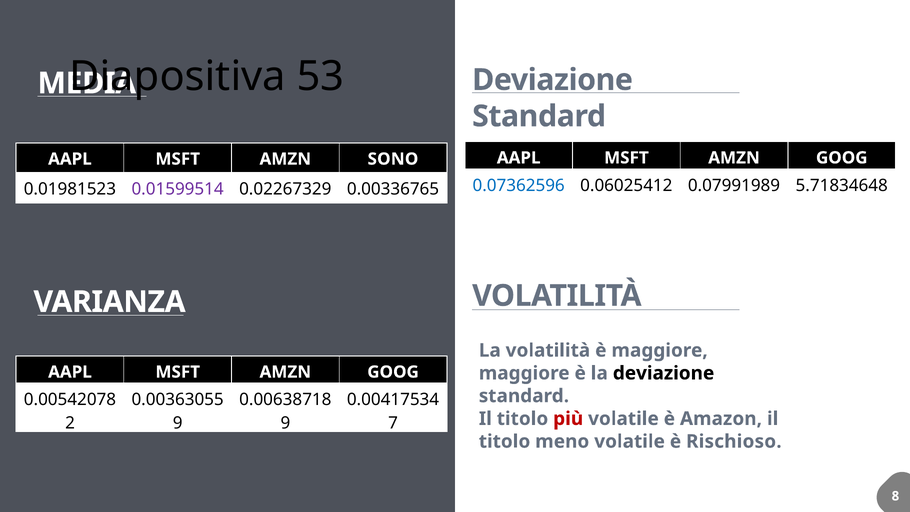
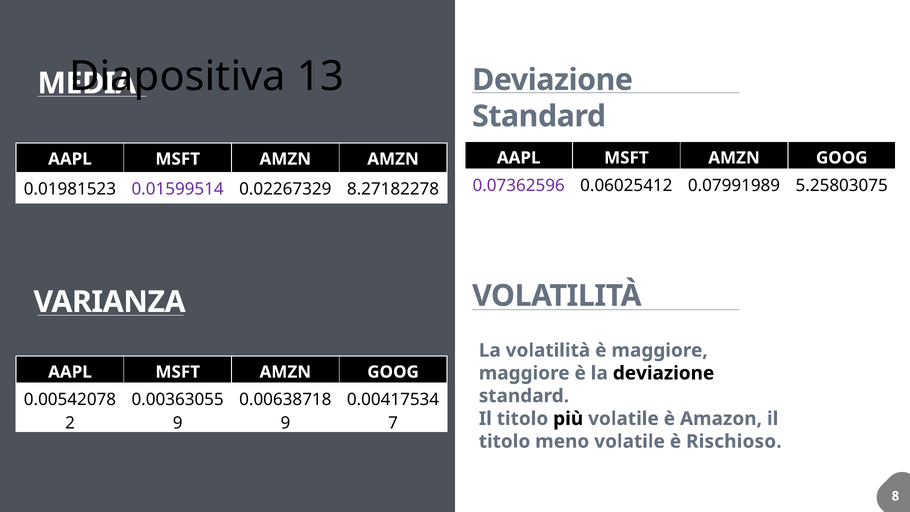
53: 53 -> 13
AMZN SONO: SONO -> AMZN
0.07362596 colour: blue -> purple
5.71834648: 5.71834648 -> 5.25803075
0.00336765: 0.00336765 -> 8.27182278
più colour: red -> black
